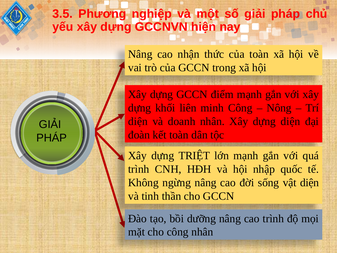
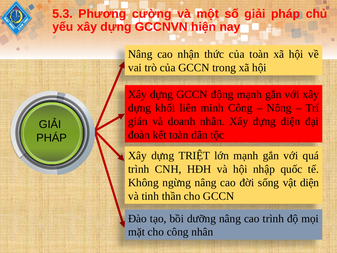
3.5: 3.5 -> 5.3
nghiệp: nghiệp -> cường
điểm: điểm -> động
diện at (138, 121): diện -> gián
